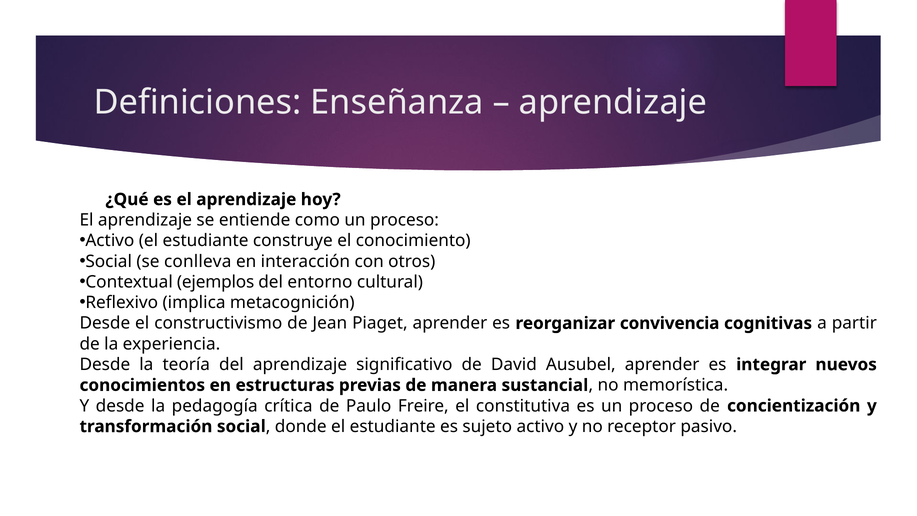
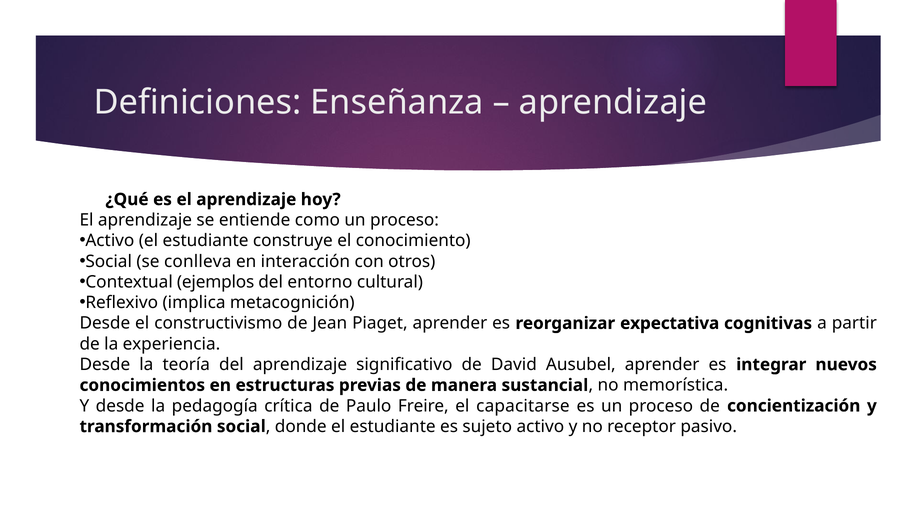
convivencia: convivencia -> expectativa
constitutiva: constitutiva -> capacitarse
